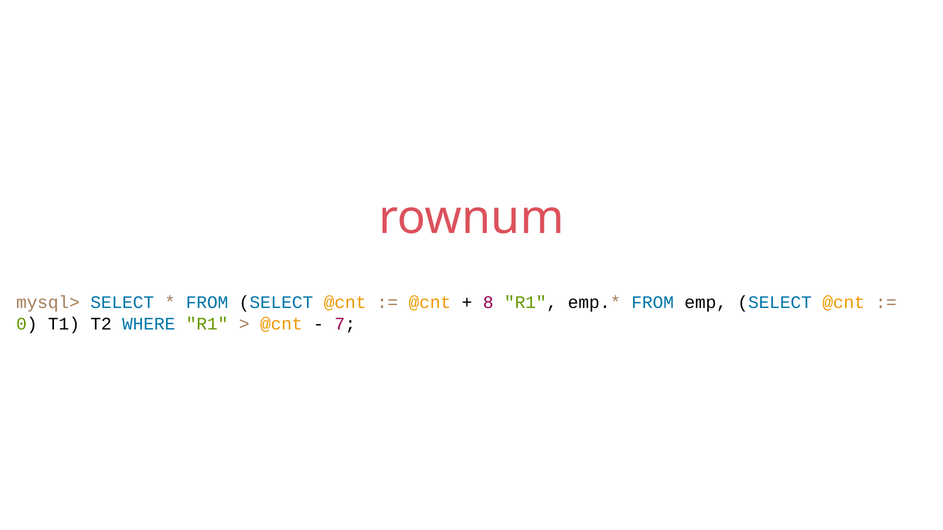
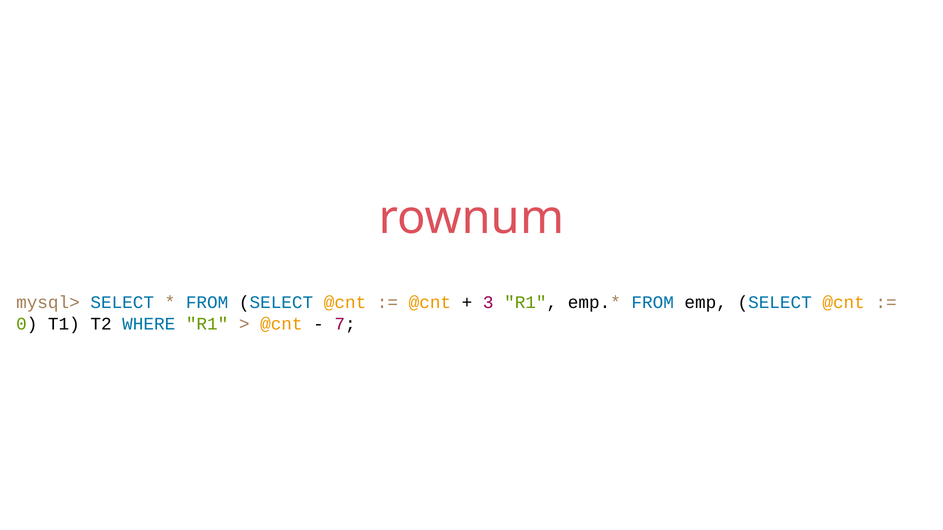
8: 8 -> 3
